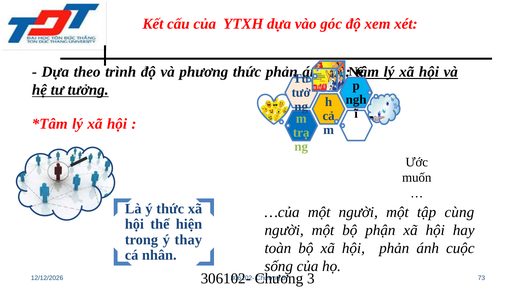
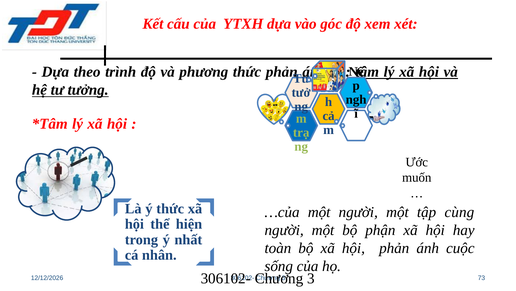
thay: thay -> nhất
